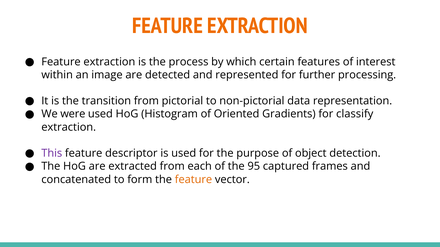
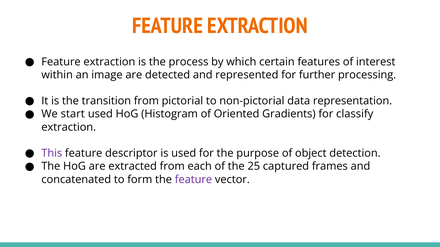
were: were -> start
95: 95 -> 25
feature at (193, 180) colour: orange -> purple
